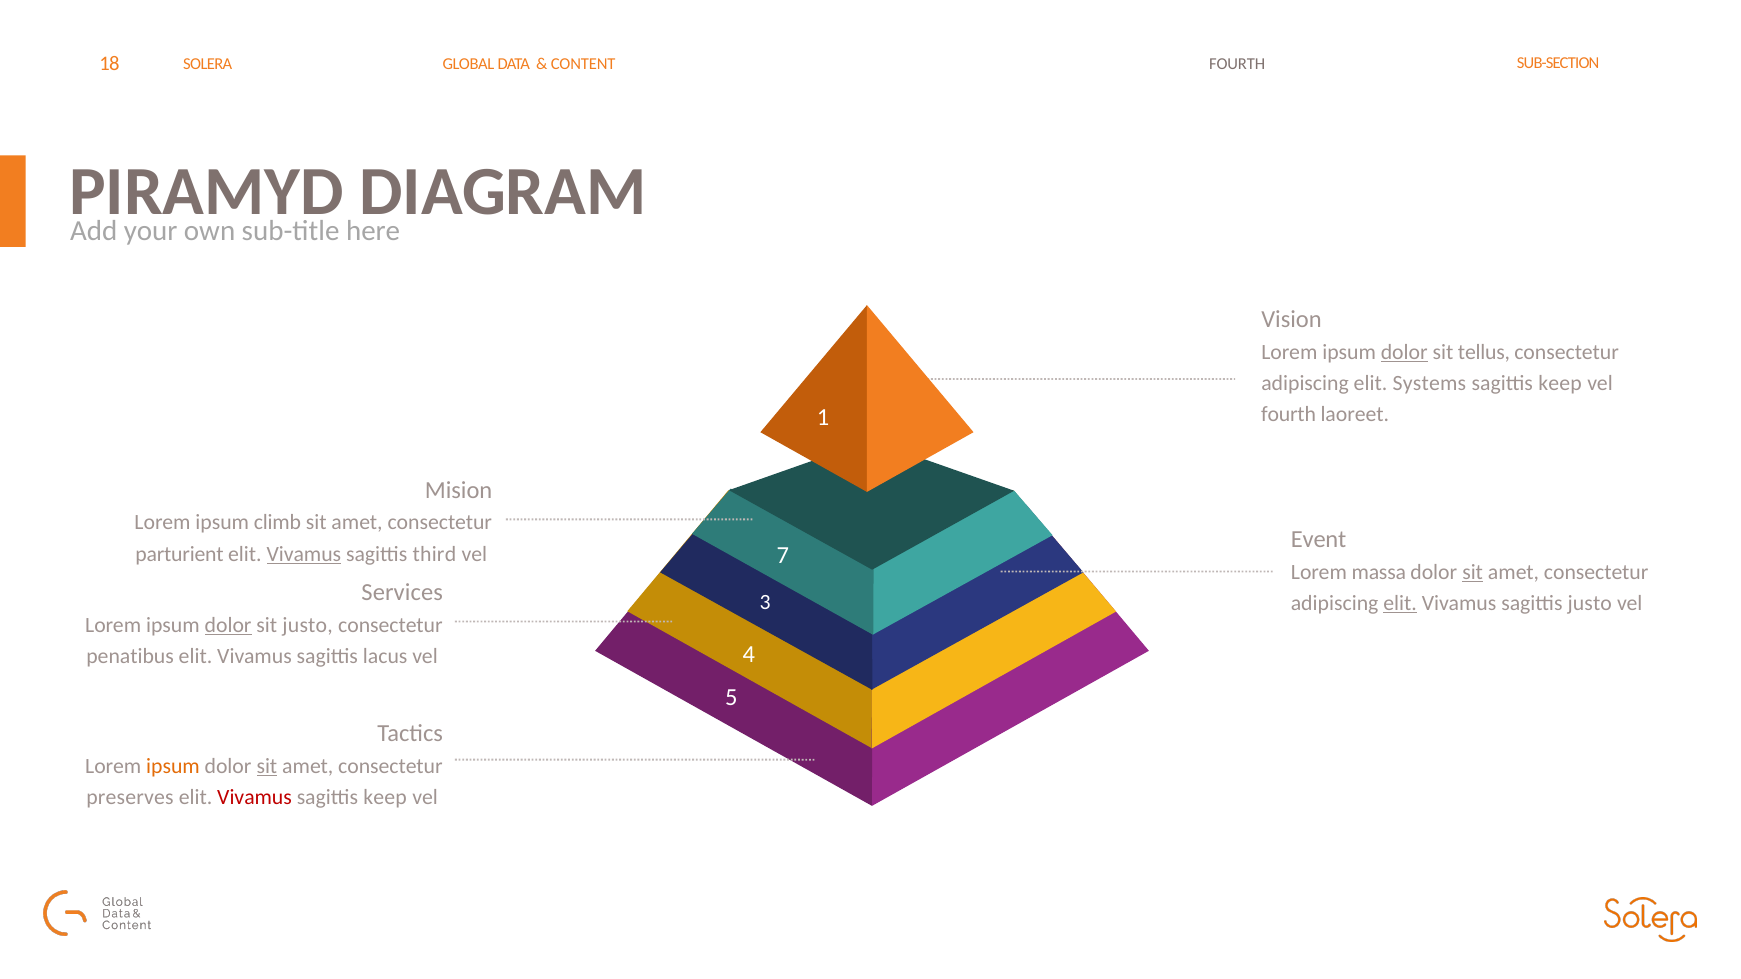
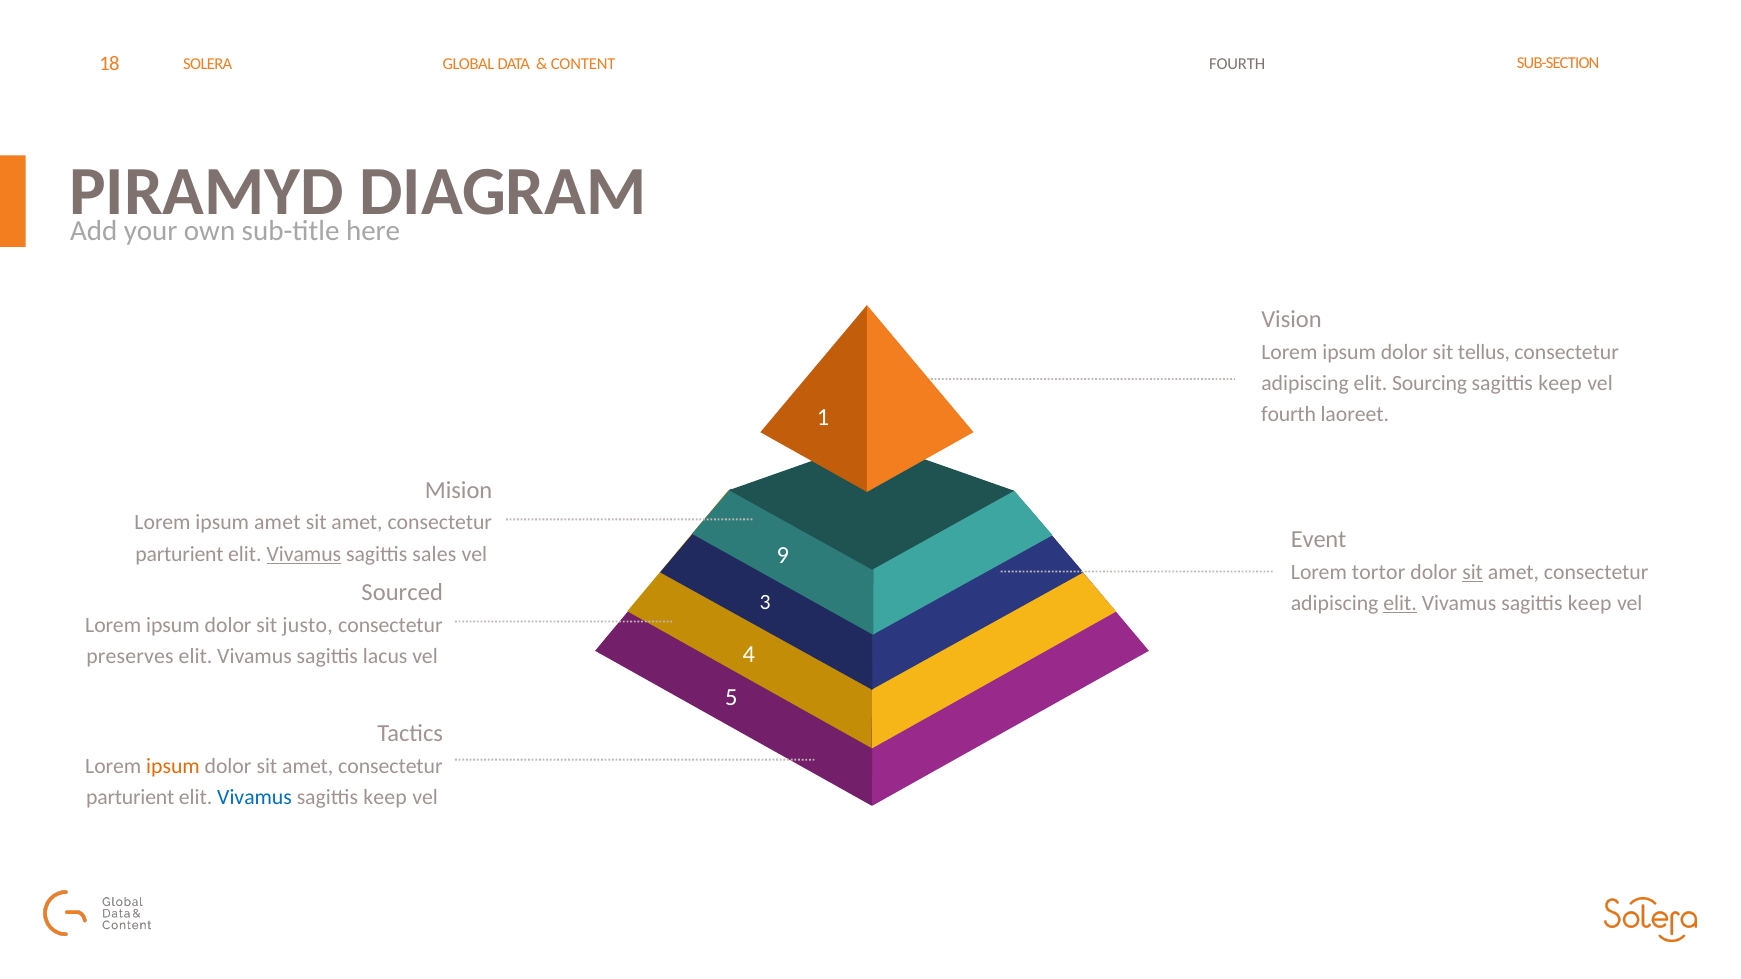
dolor at (1404, 352) underline: present -> none
Systems: Systems -> Sourcing
ipsum climb: climb -> amet
third: third -> sales
7: 7 -> 9
massa: massa -> tortor
Services: Services -> Sourced
justo at (1590, 603): justo -> keep
dolor at (228, 625) underline: present -> none
penatibus: penatibus -> preserves
sit at (267, 766) underline: present -> none
preserves at (130, 798): preserves -> parturient
Vivamus at (255, 798) colour: red -> blue
